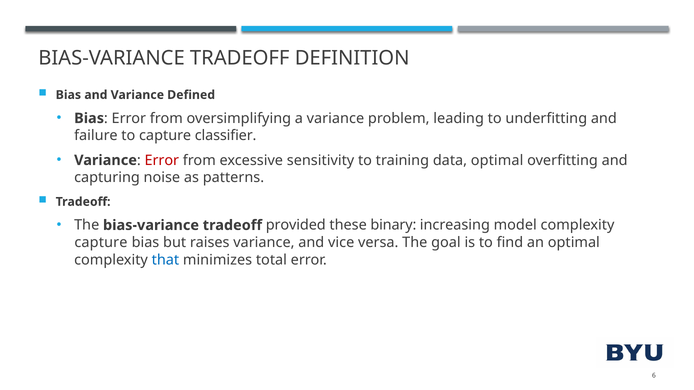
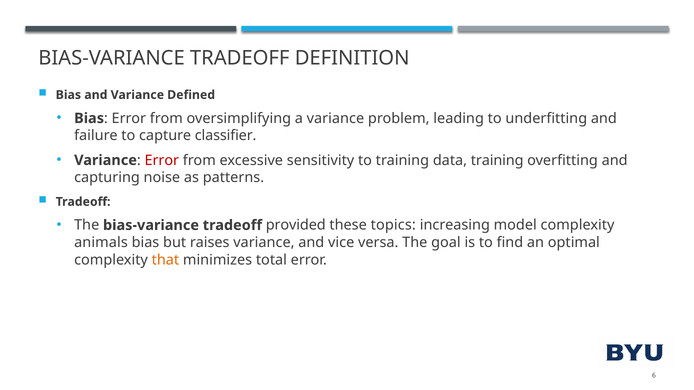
data optimal: optimal -> training
binary: binary -> topics
capture at (101, 243): capture -> animals
that colour: blue -> orange
